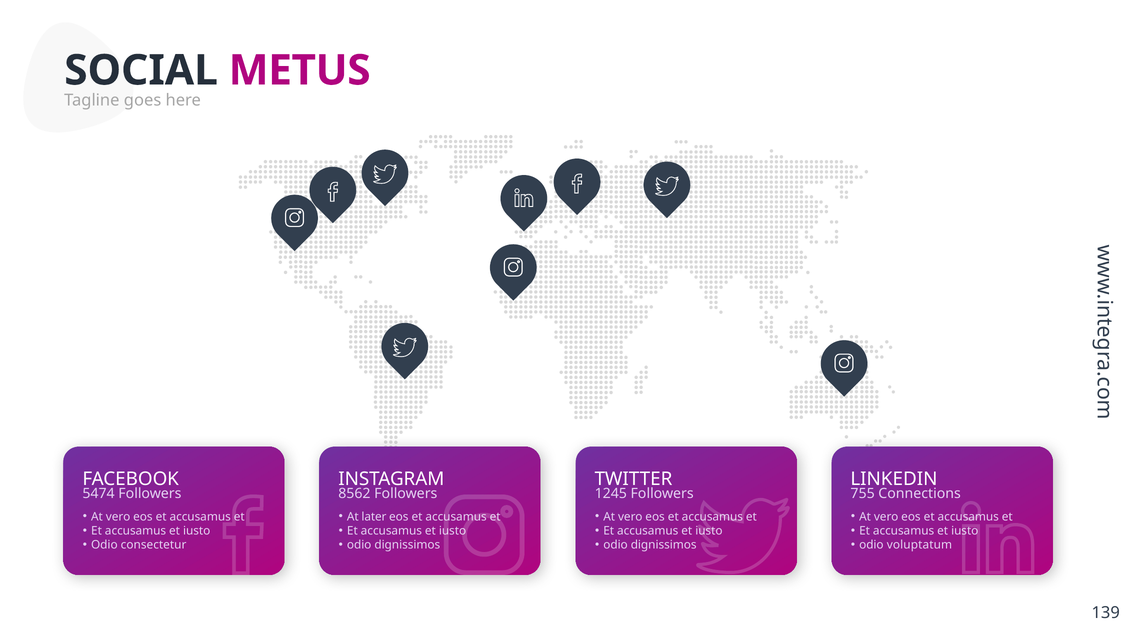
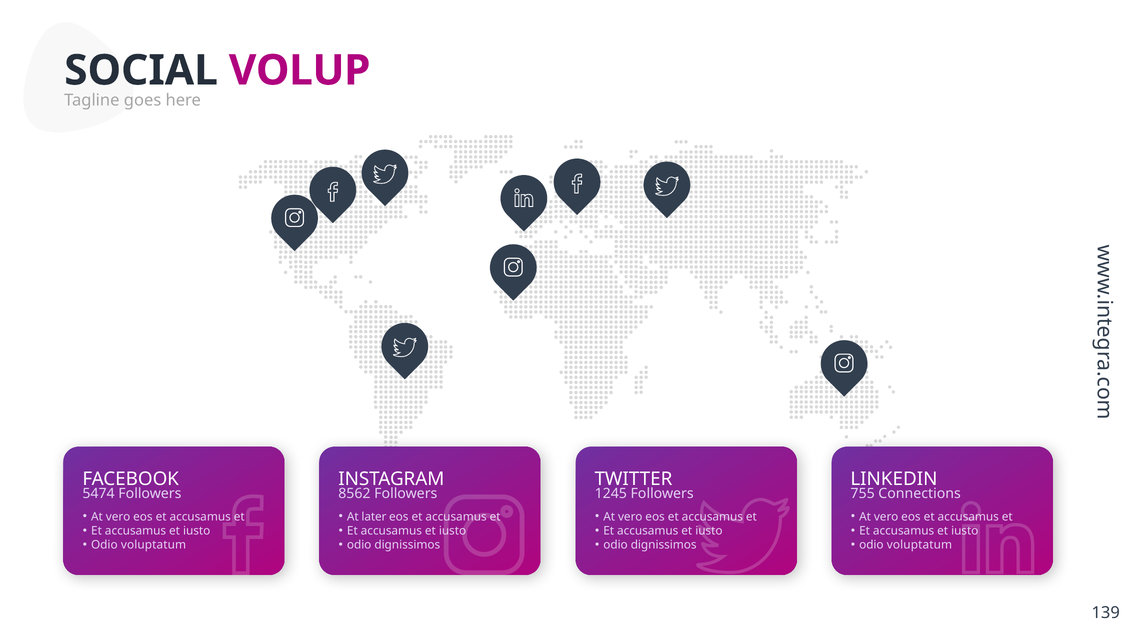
METUS: METUS -> VOLUP
consectetur at (154, 545): consectetur -> voluptatum
